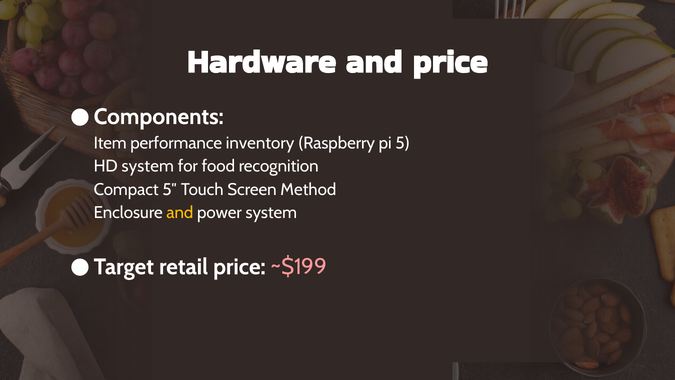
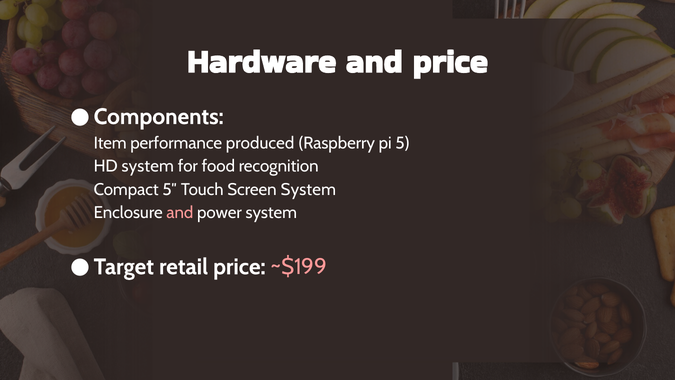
inventory: inventory -> produced
Screen Method: Method -> System
and at (180, 213) colour: yellow -> pink
